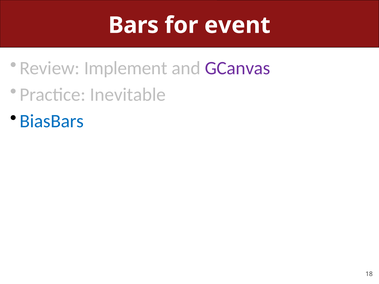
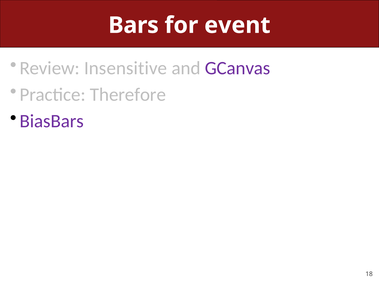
Implement: Implement -> Insensitive
Inevitable: Inevitable -> Therefore
BiasBars colour: blue -> purple
